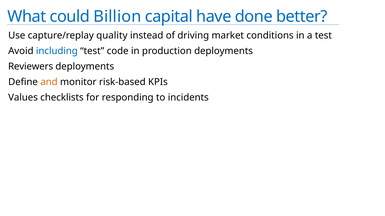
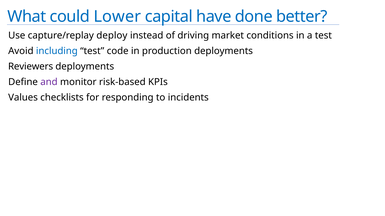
Billion: Billion -> Lower
quality: quality -> deploy
and colour: orange -> purple
